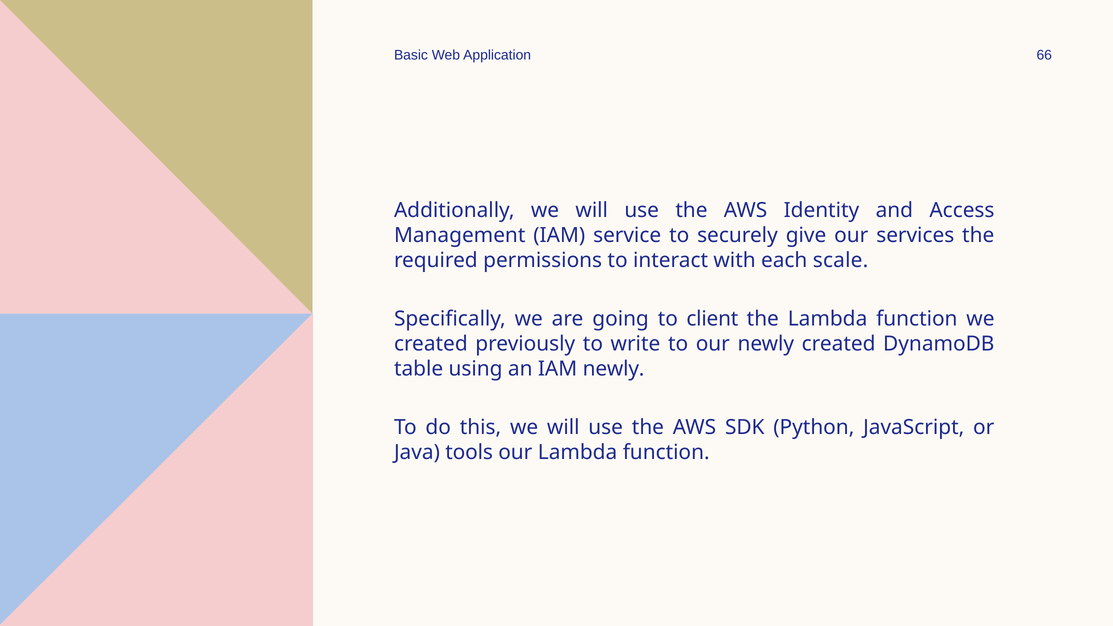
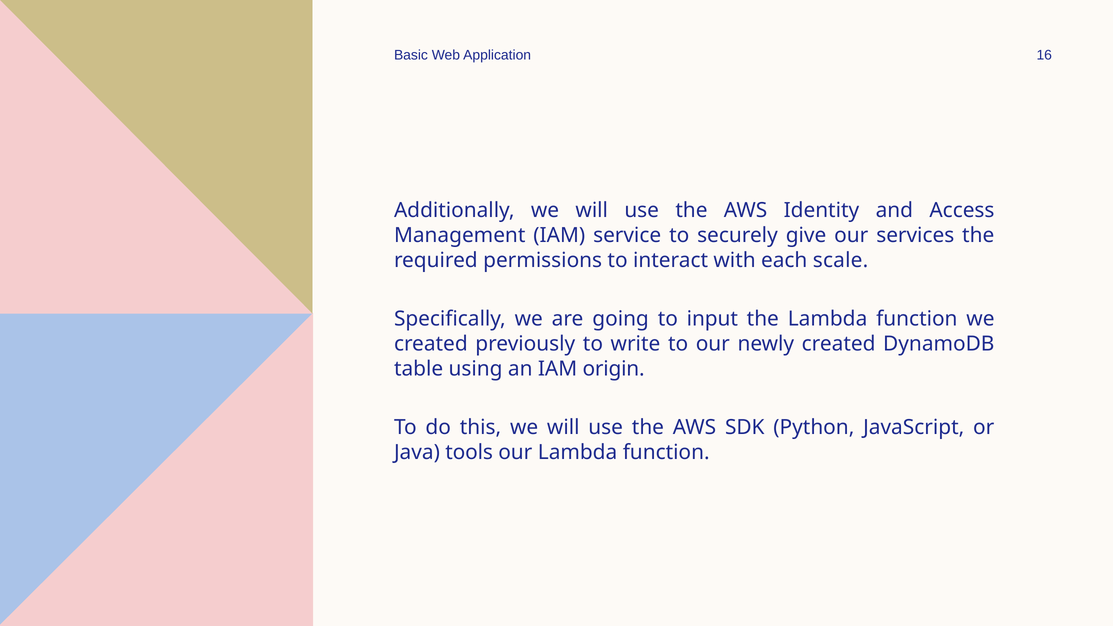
66: 66 -> 16
client: client -> input
IAM newly: newly -> origin
